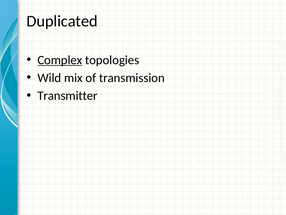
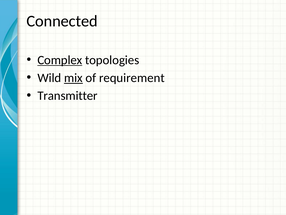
Duplicated: Duplicated -> Connected
mix underline: none -> present
transmission: transmission -> requirement
